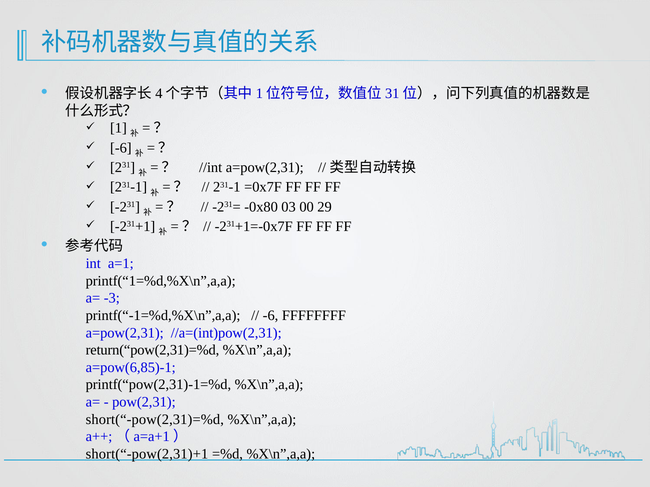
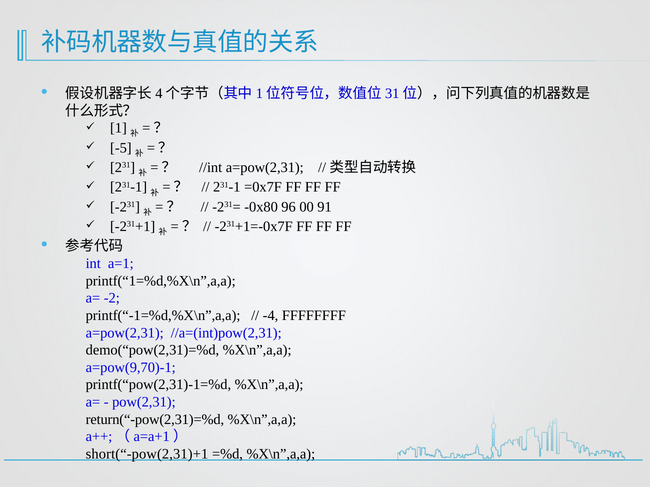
-6 at (121, 148): -6 -> -5
03: 03 -> 96
29: 29 -> 91
-3: -3 -> -2
-6 at (271, 316): -6 -> -4
return(“pow(2,31)=%d: return(“pow(2,31)=%d -> demo(“pow(2,31)=%d
a=pow(6,85)-1: a=pow(6,85)-1 -> a=pow(9,70)-1
short(“-pow(2,31)=%d: short(“-pow(2,31)=%d -> return(“-pow(2,31)=%d
